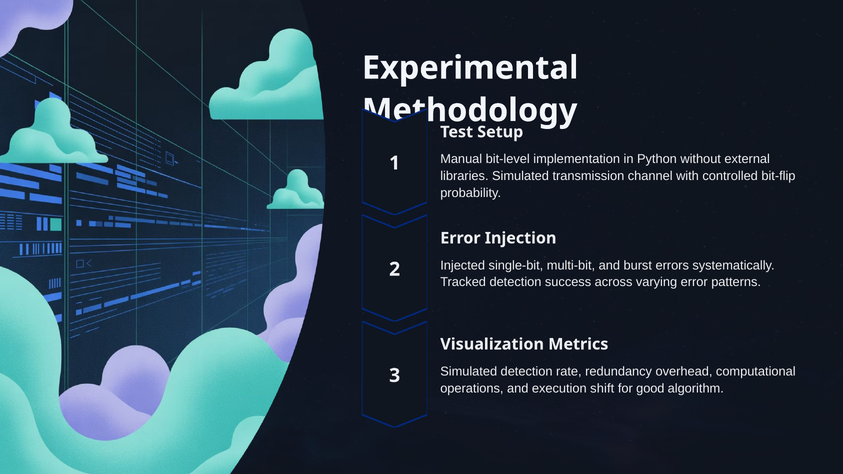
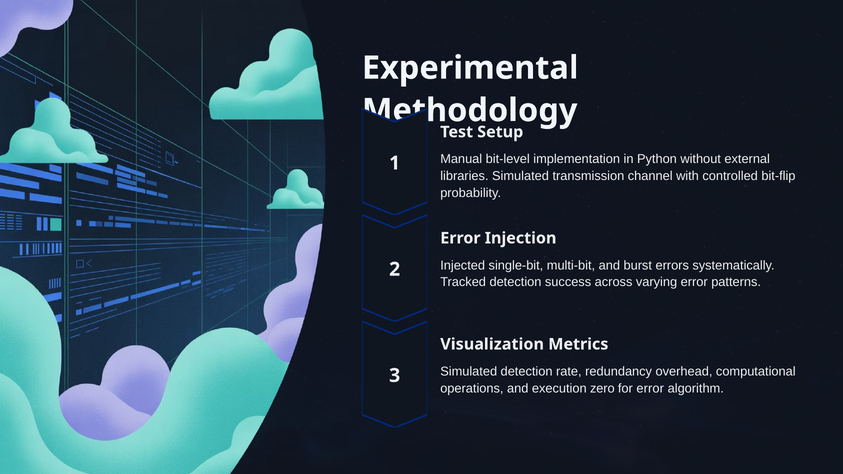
shift: shift -> zero
for good: good -> error
